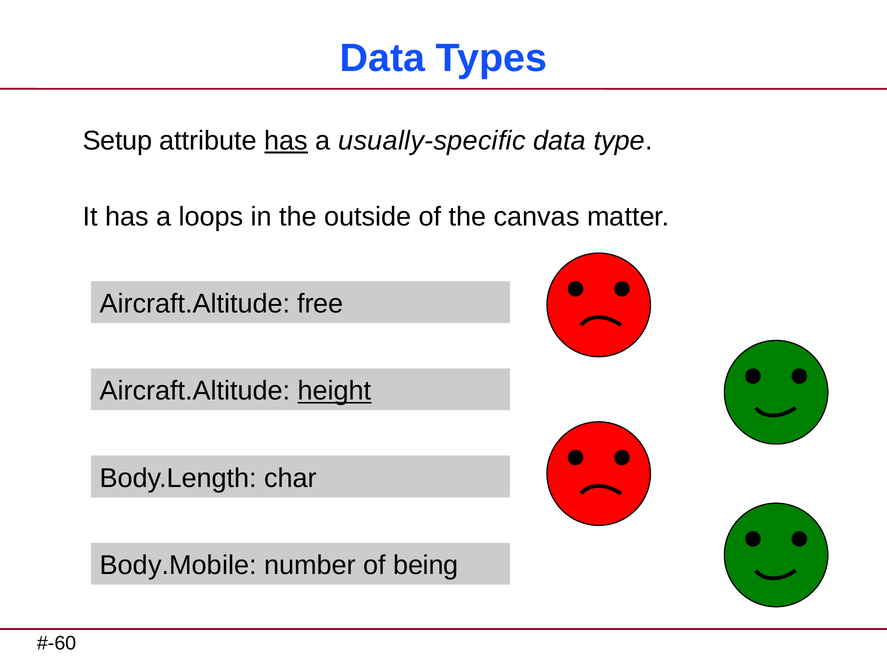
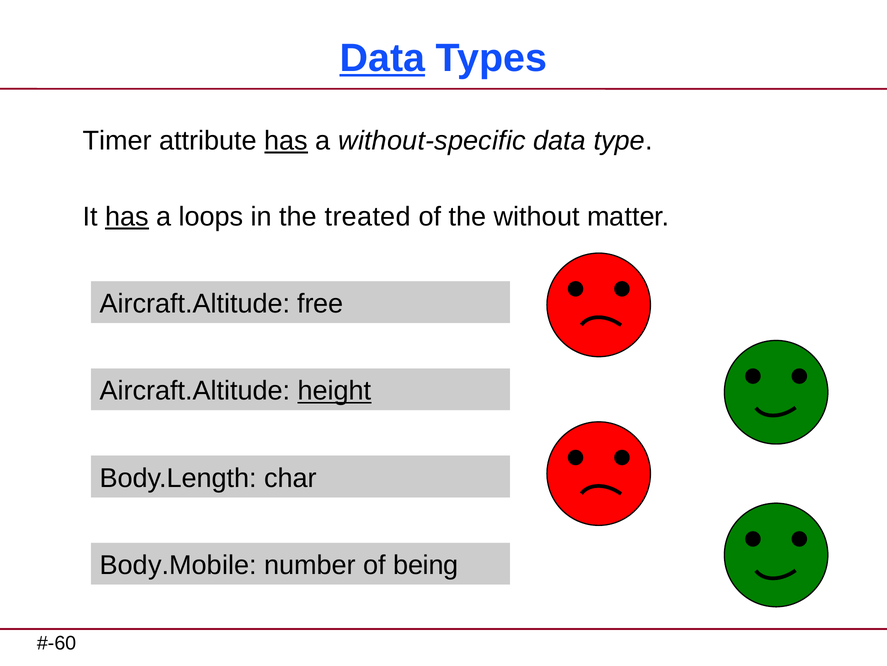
Data at (382, 58) underline: none -> present
Setup: Setup -> Timer
usually-specific: usually-specific -> without-specific
has at (127, 217) underline: none -> present
outside: outside -> treated
canvas: canvas -> without
